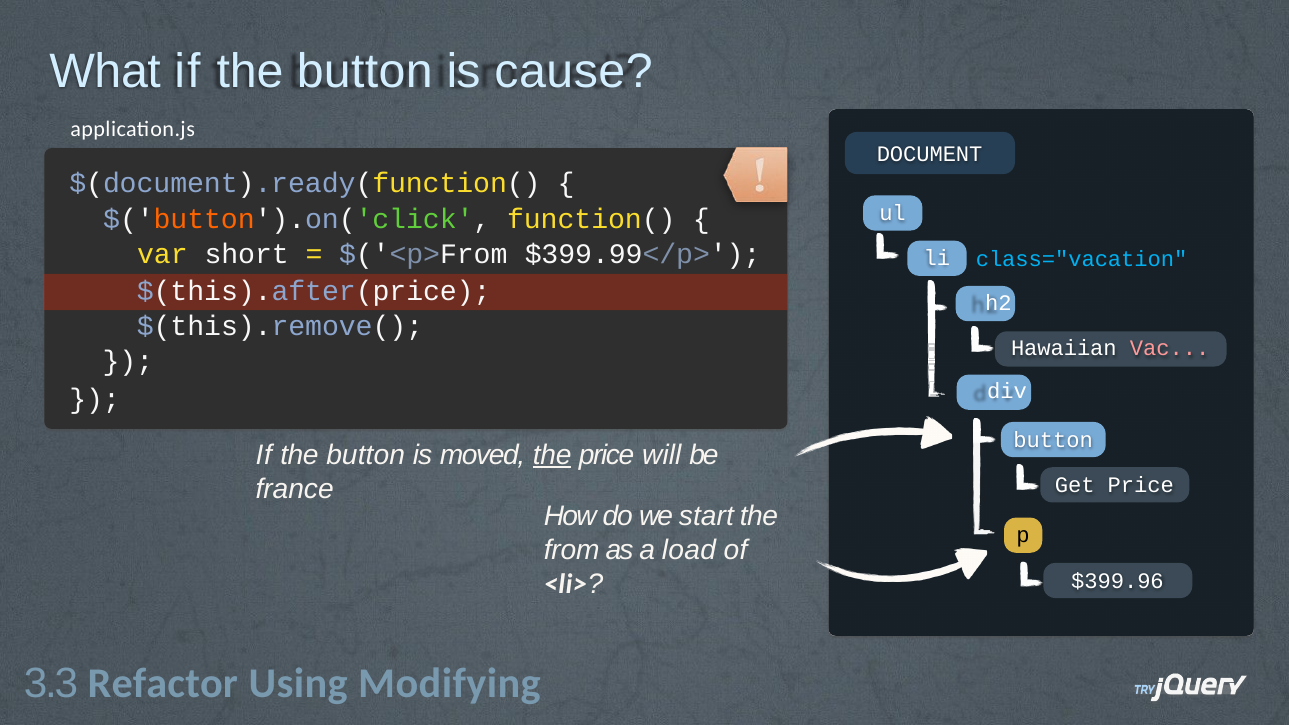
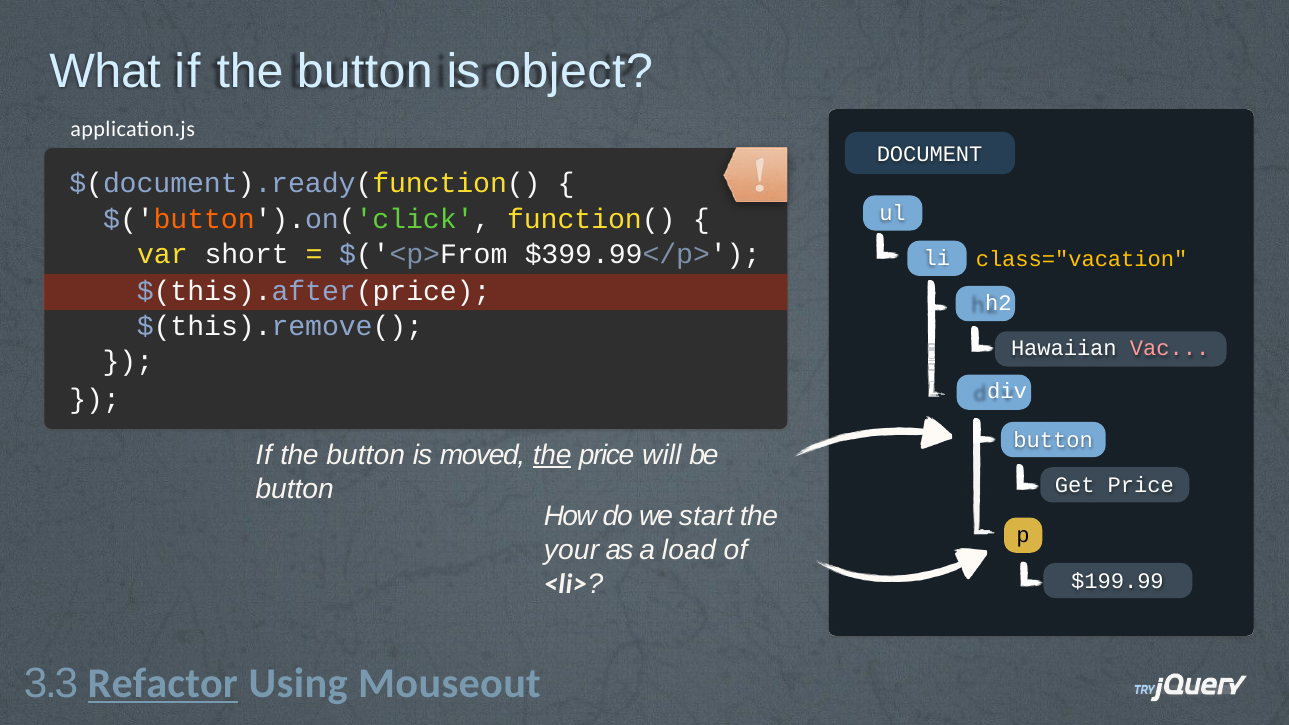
cause: cause -> object
class="vacation colour: light blue -> yellow
france at (295, 489): france -> button
from: from -> your
$399.96: $399.96 -> $199.99
Refactor underline: none -> present
Modifying: Modifying -> Mouseout
